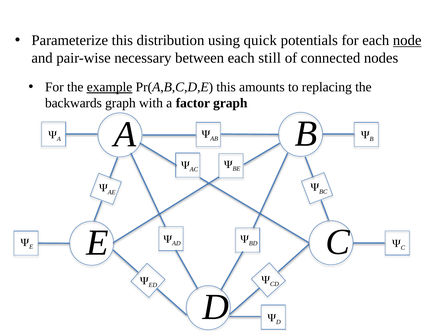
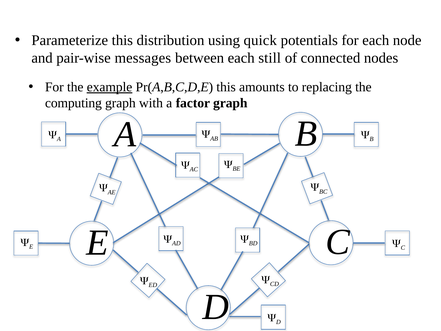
node underline: present -> none
necessary: necessary -> messages
backwards: backwards -> computing
